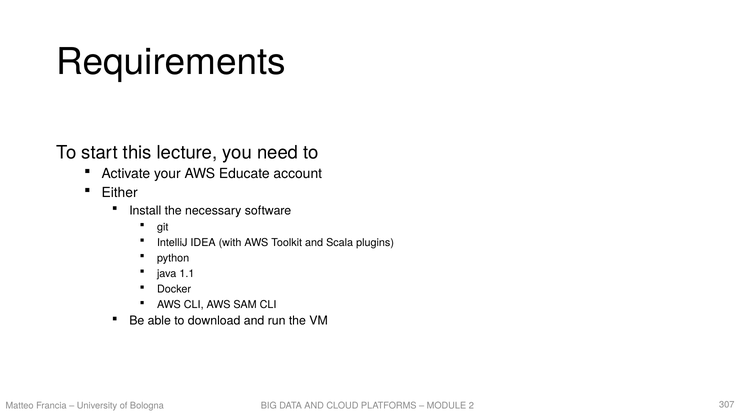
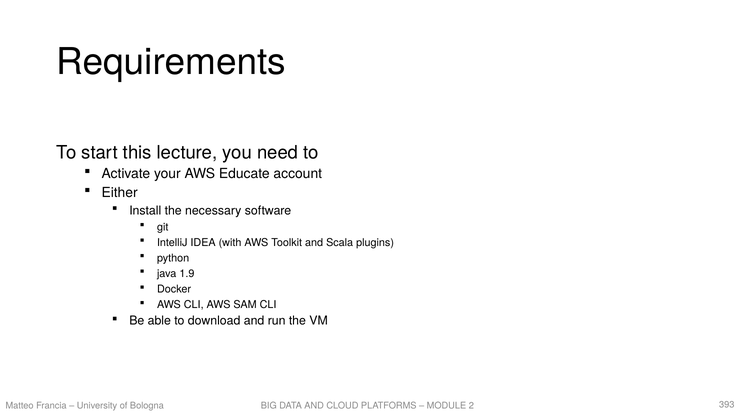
1.1: 1.1 -> 1.9
307: 307 -> 393
